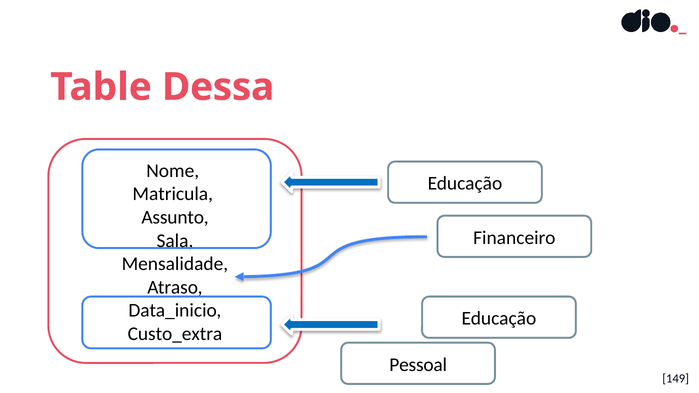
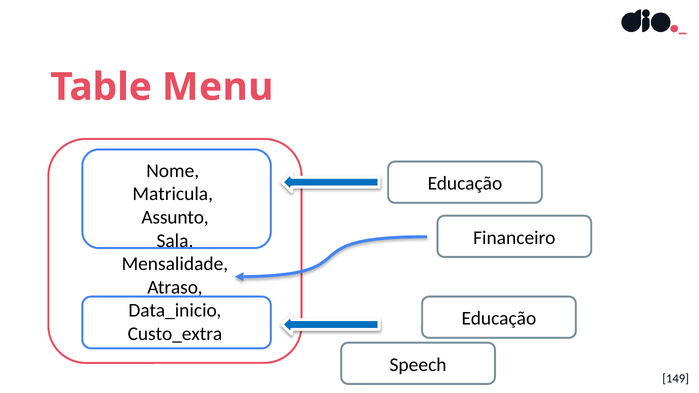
Dessa: Dessa -> Menu
Pessoal: Pessoal -> Speech
